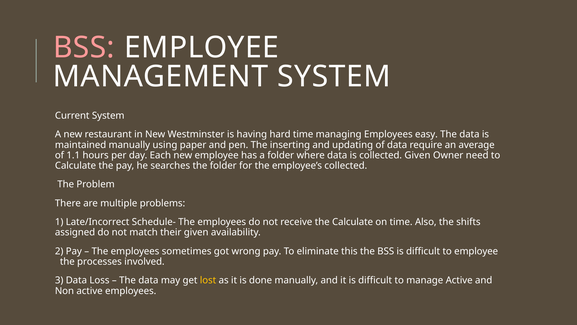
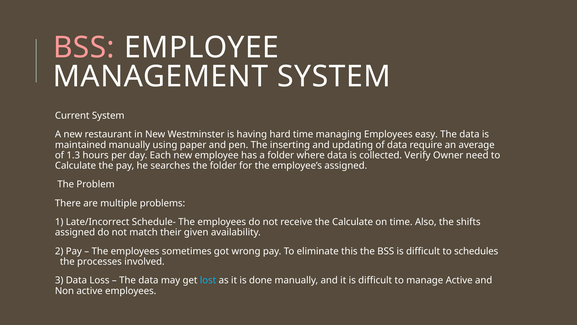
1.1: 1.1 -> 1.3
collected Given: Given -> Verify
employee’s collected: collected -> assigned
to employee: employee -> schedules
lost colour: yellow -> light blue
